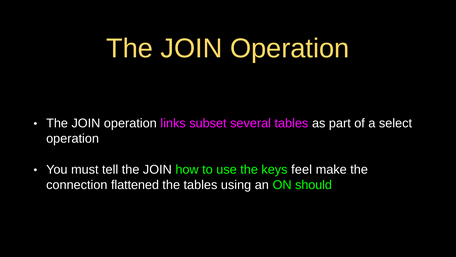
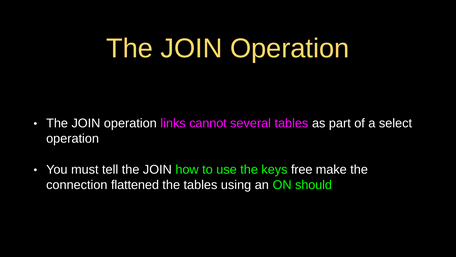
subset: subset -> cannot
feel: feel -> free
